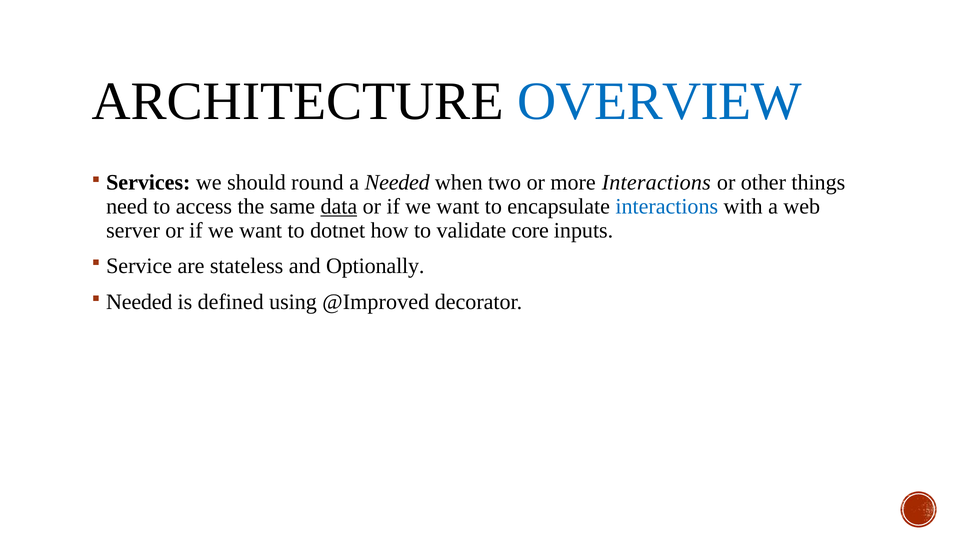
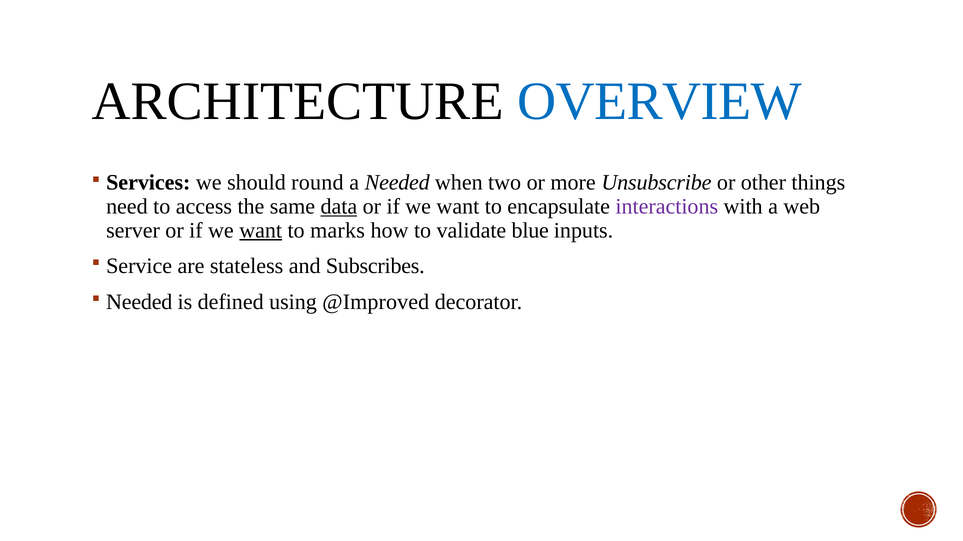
more Interactions: Interactions -> Unsubscribe
interactions at (667, 207) colour: blue -> purple
want at (261, 231) underline: none -> present
dotnet: dotnet -> marks
core: core -> blue
Optionally: Optionally -> Subscribes
